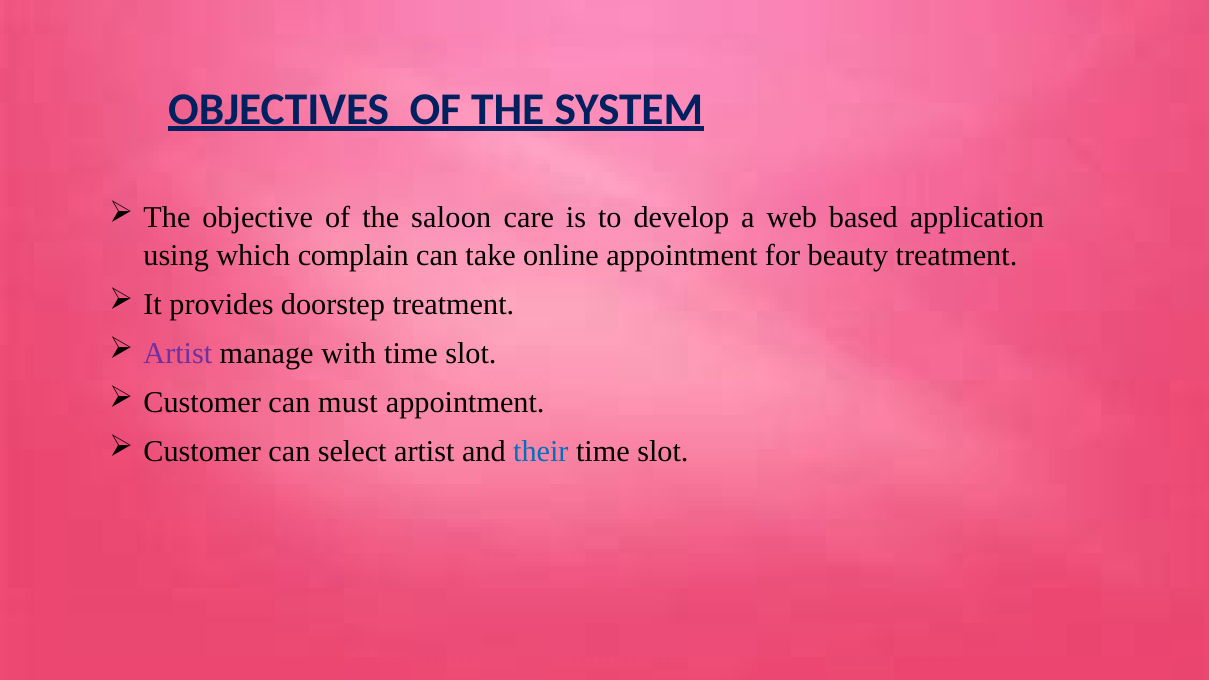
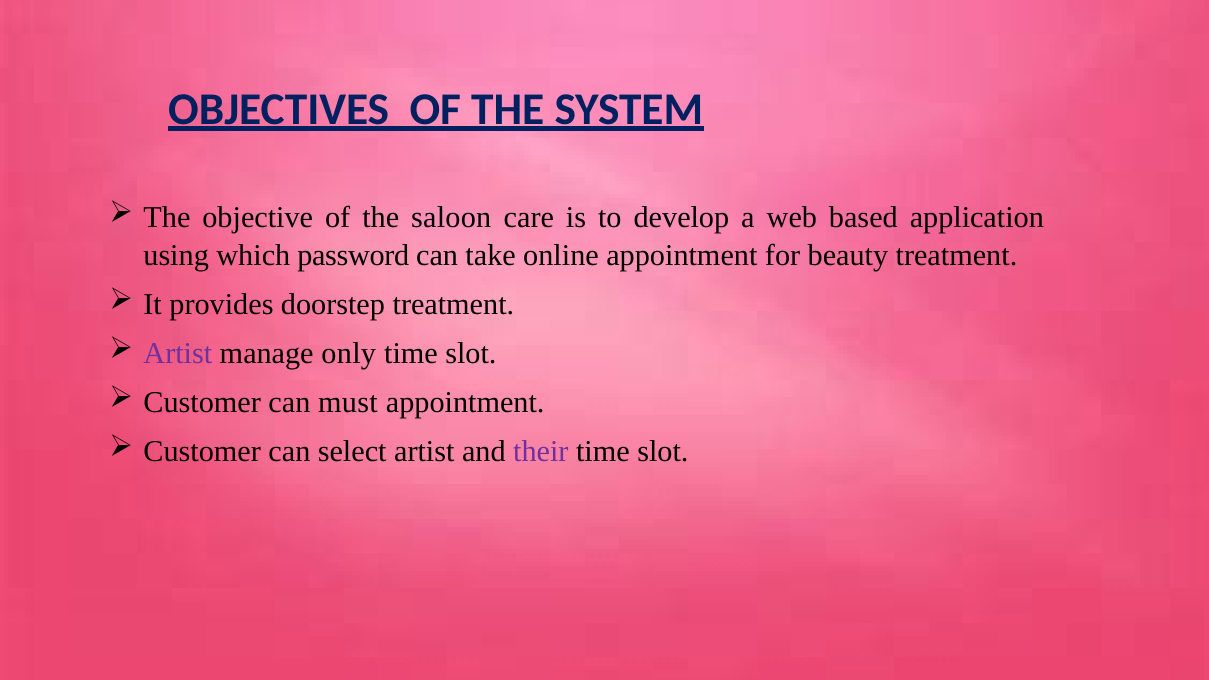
complain: complain -> password
with: with -> only
their colour: blue -> purple
